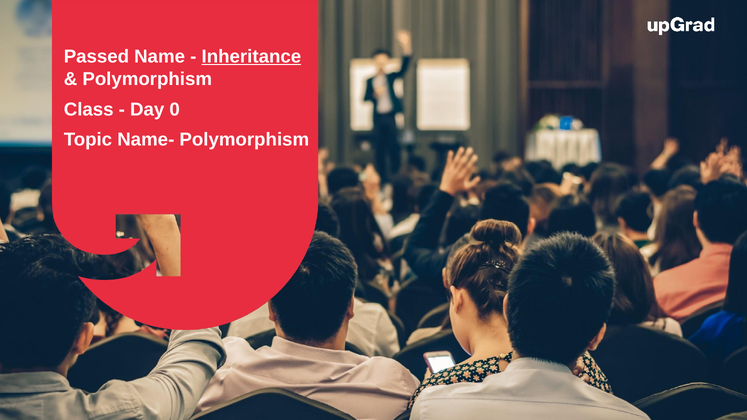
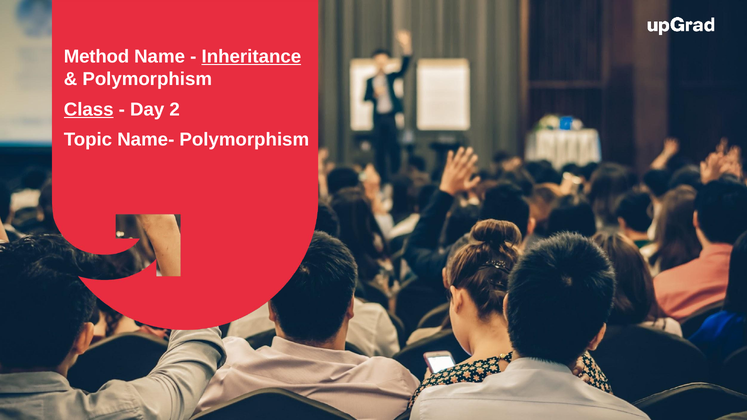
Passed: Passed -> Method
Class underline: none -> present
0: 0 -> 2
